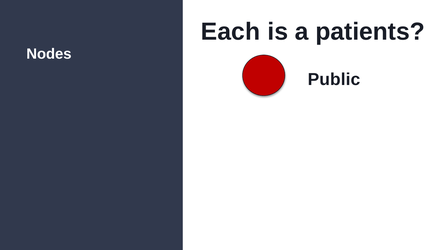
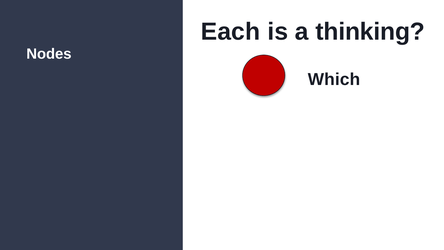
patients: patients -> thinking
Public: Public -> Which
